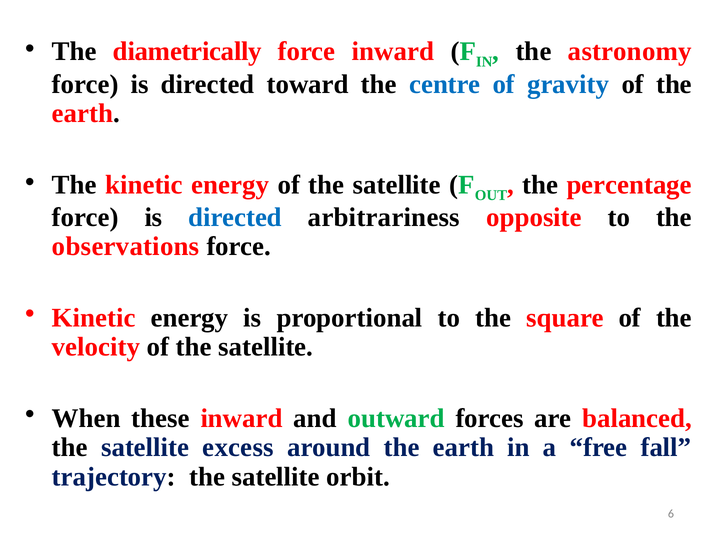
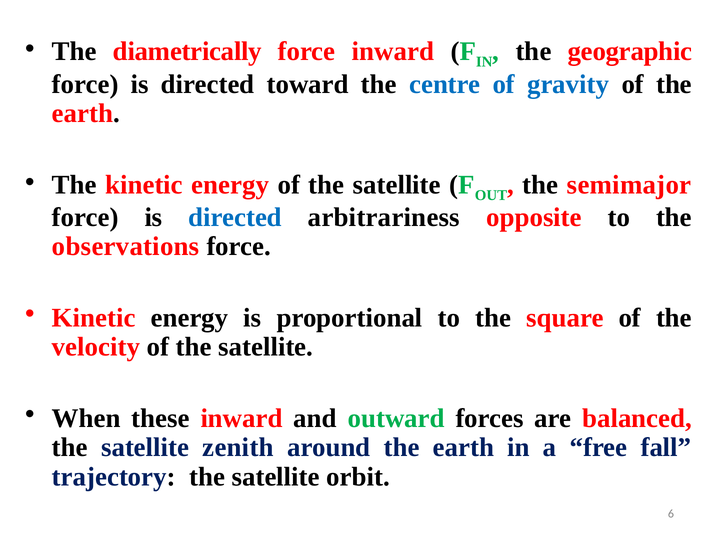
astronomy: astronomy -> geographic
percentage: percentage -> semimajor
excess: excess -> zenith
